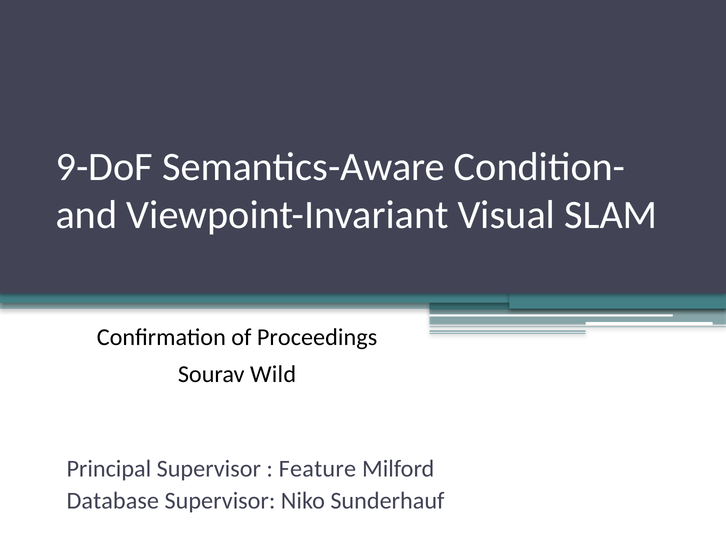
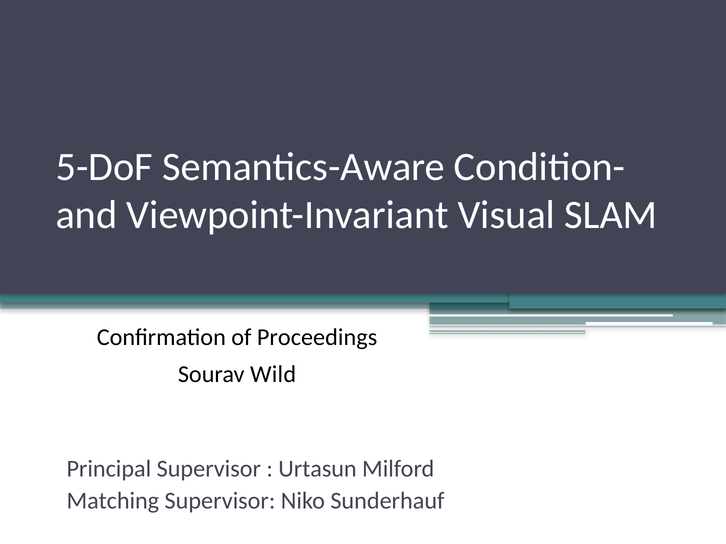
9-DoF: 9-DoF -> 5-DoF
Feature: Feature -> Urtasun
Database: Database -> Matching
